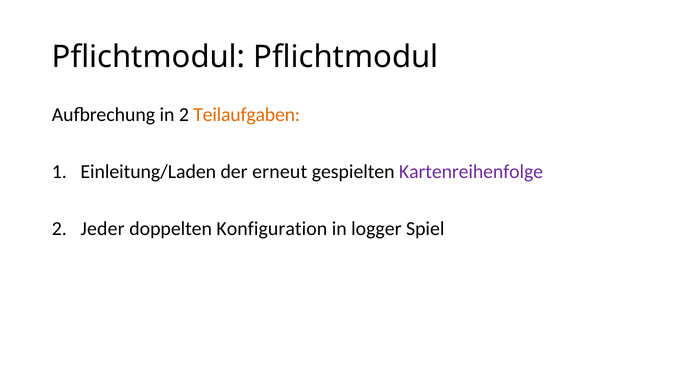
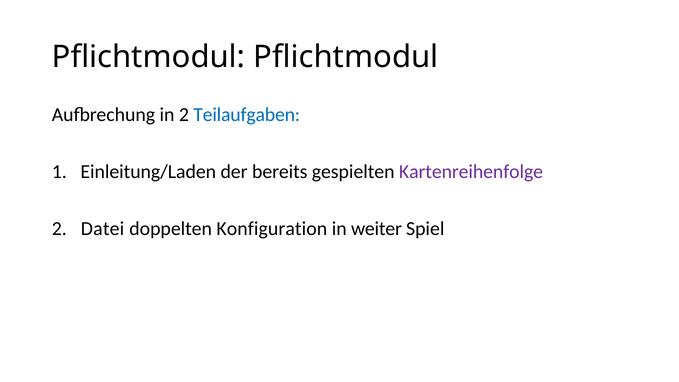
Teilaufgaben colour: orange -> blue
erneut: erneut -> bereits
Jeder: Jeder -> Datei
logger: logger -> weiter
